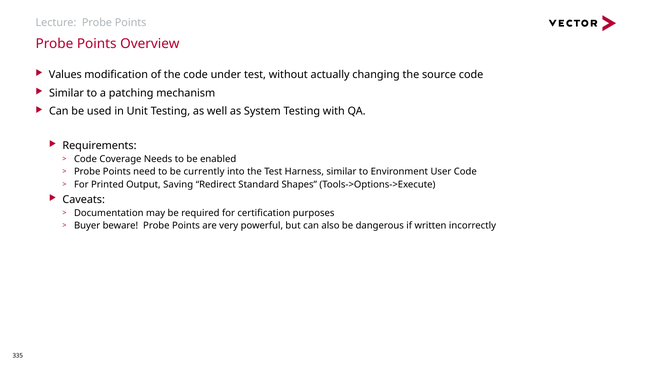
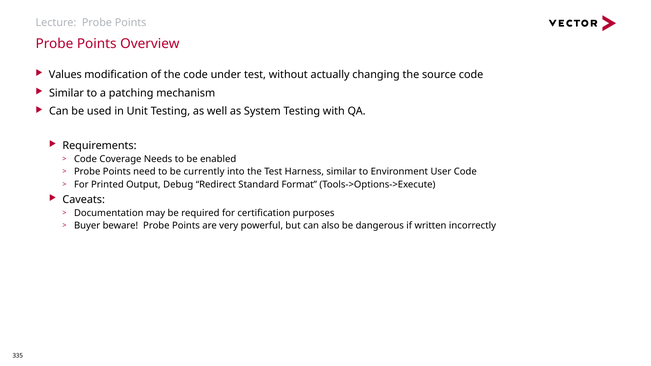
Saving: Saving -> Debug
Shapes: Shapes -> Format
